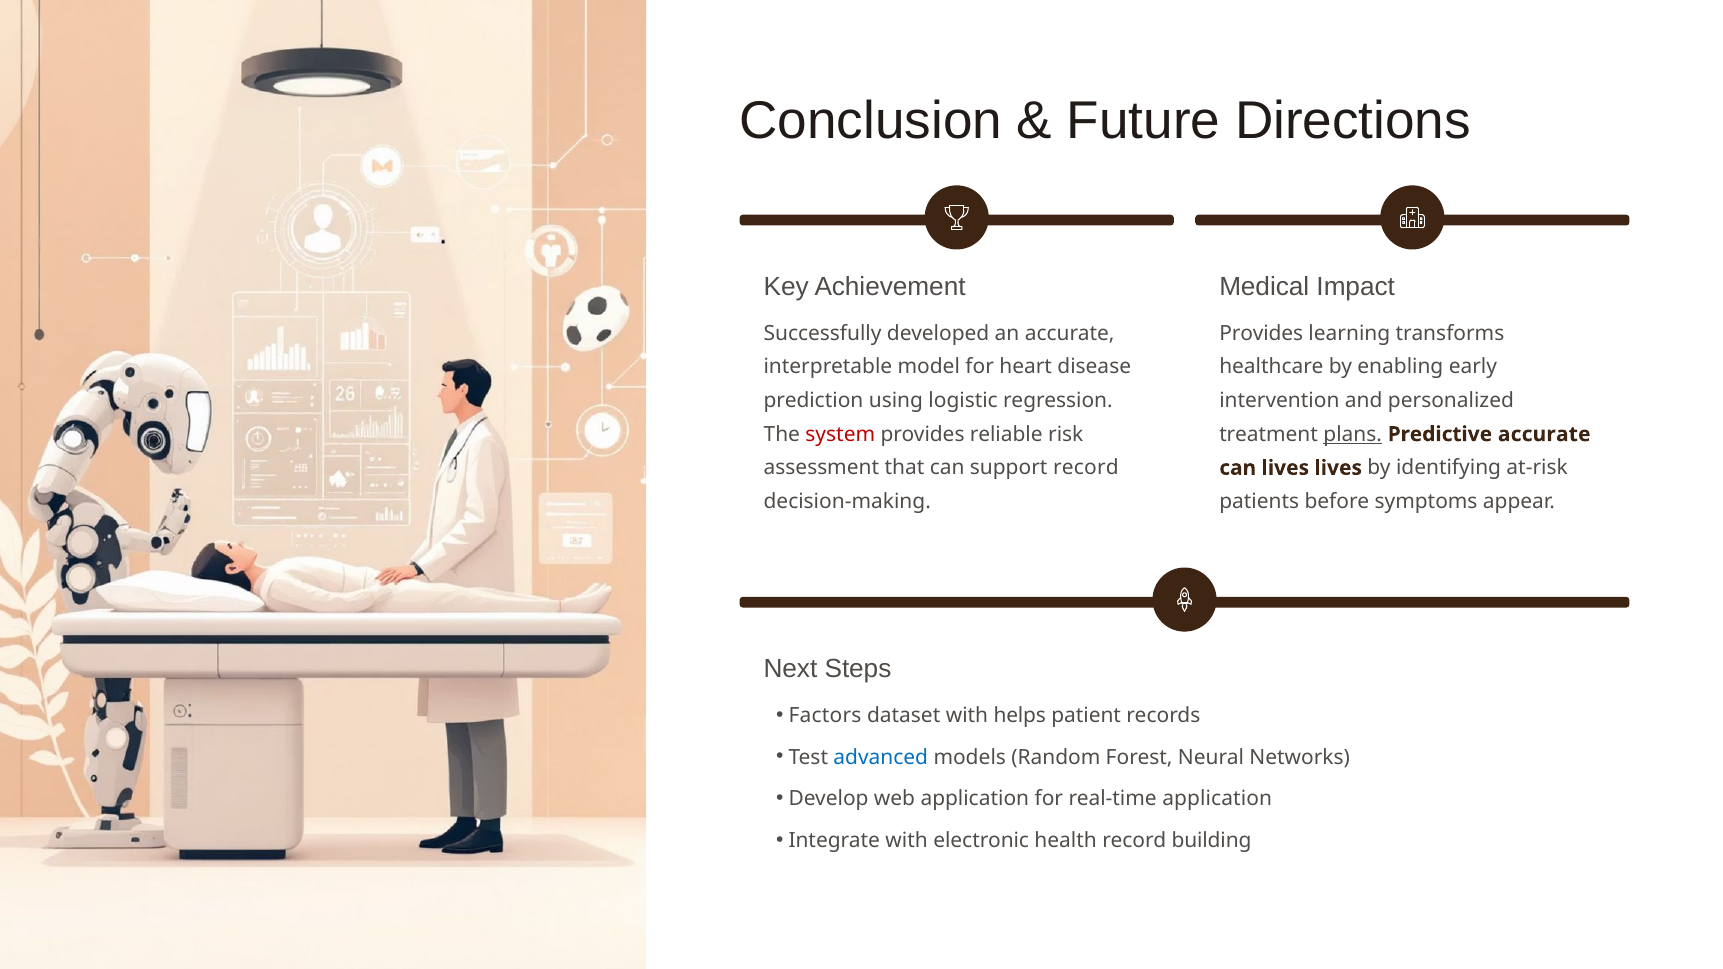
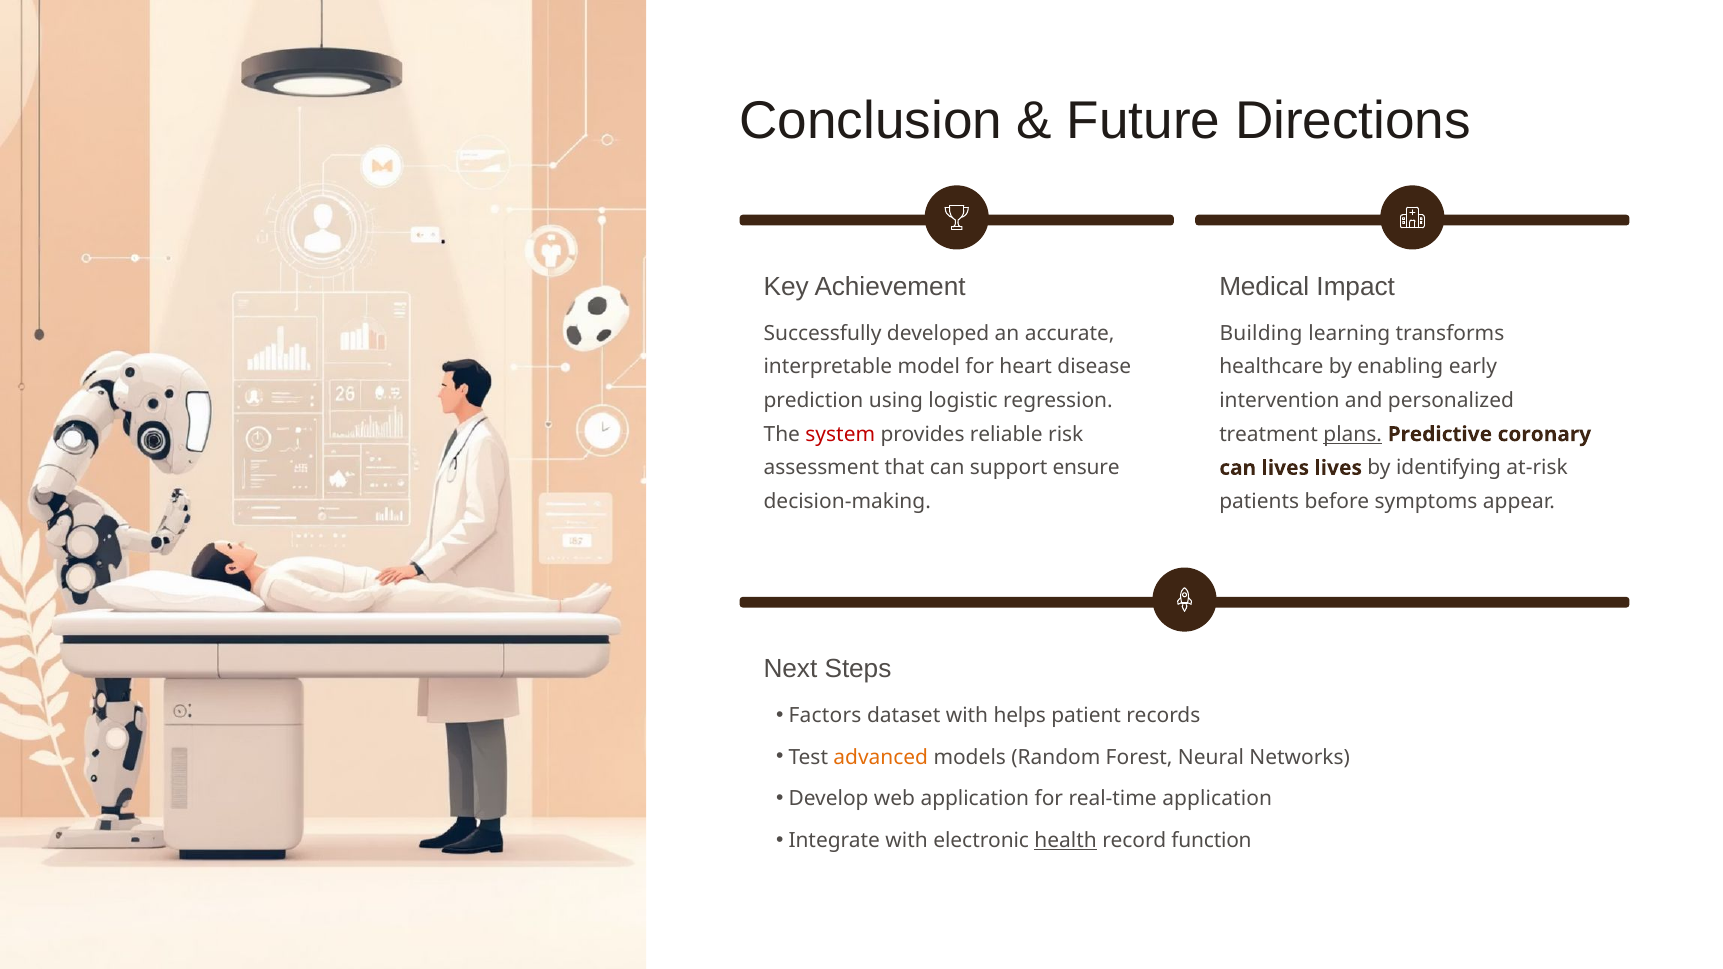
Provides at (1261, 333): Provides -> Building
Predictive accurate: accurate -> coronary
support record: record -> ensure
advanced colour: blue -> orange
health underline: none -> present
building: building -> function
